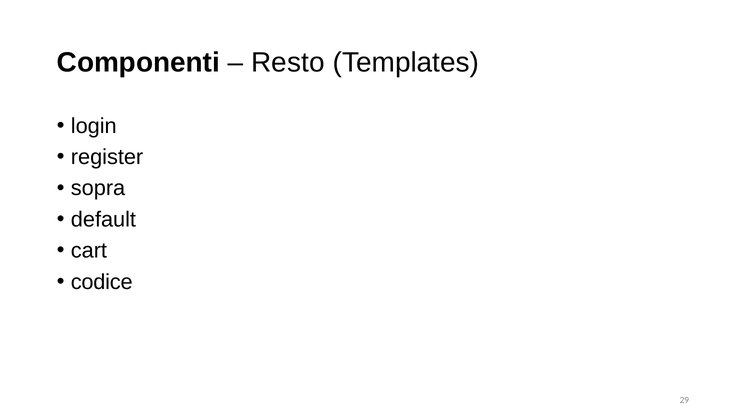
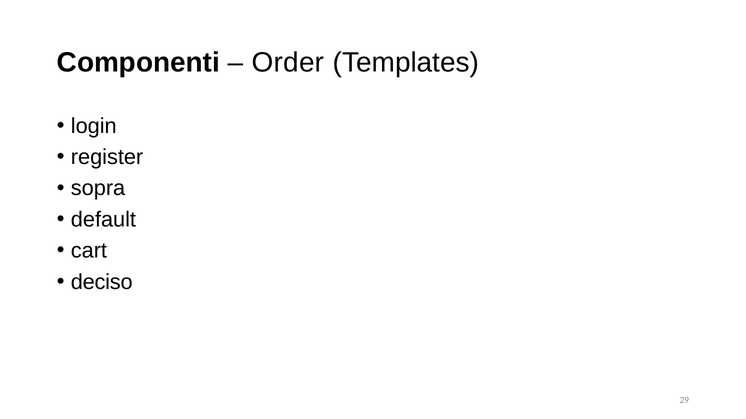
Resto: Resto -> Order
codice: codice -> deciso
